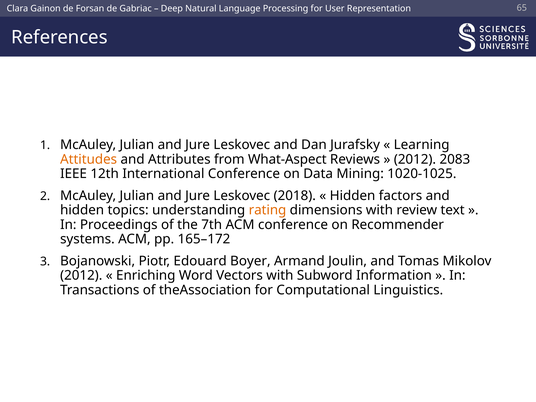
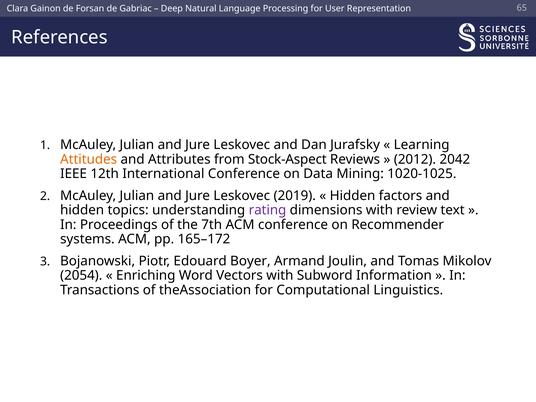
What-Aspect: What-Aspect -> Stock-Aspect
2083: 2083 -> 2042
2018: 2018 -> 2019
rating colour: orange -> purple
2012 at (81, 276): 2012 -> 2054
